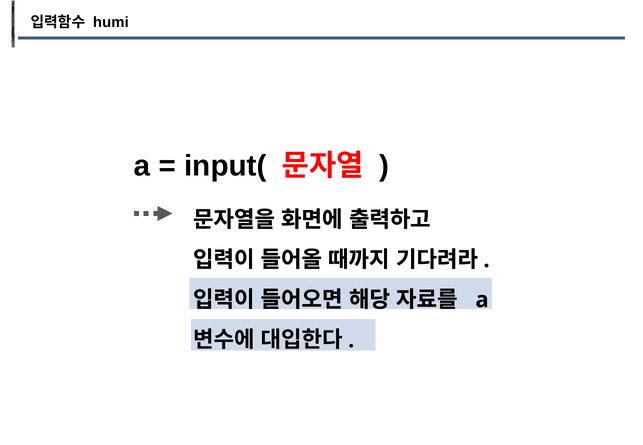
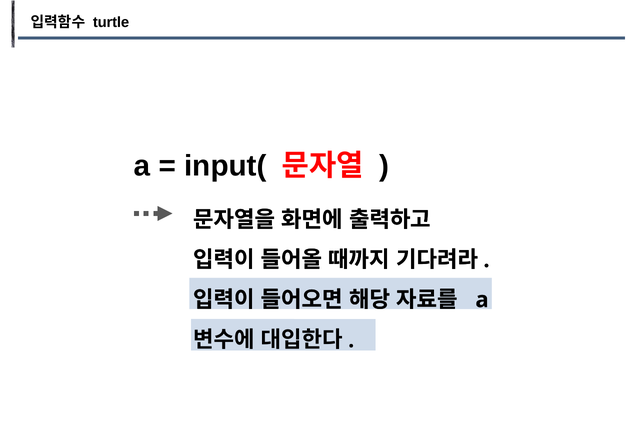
humi: humi -> turtle
